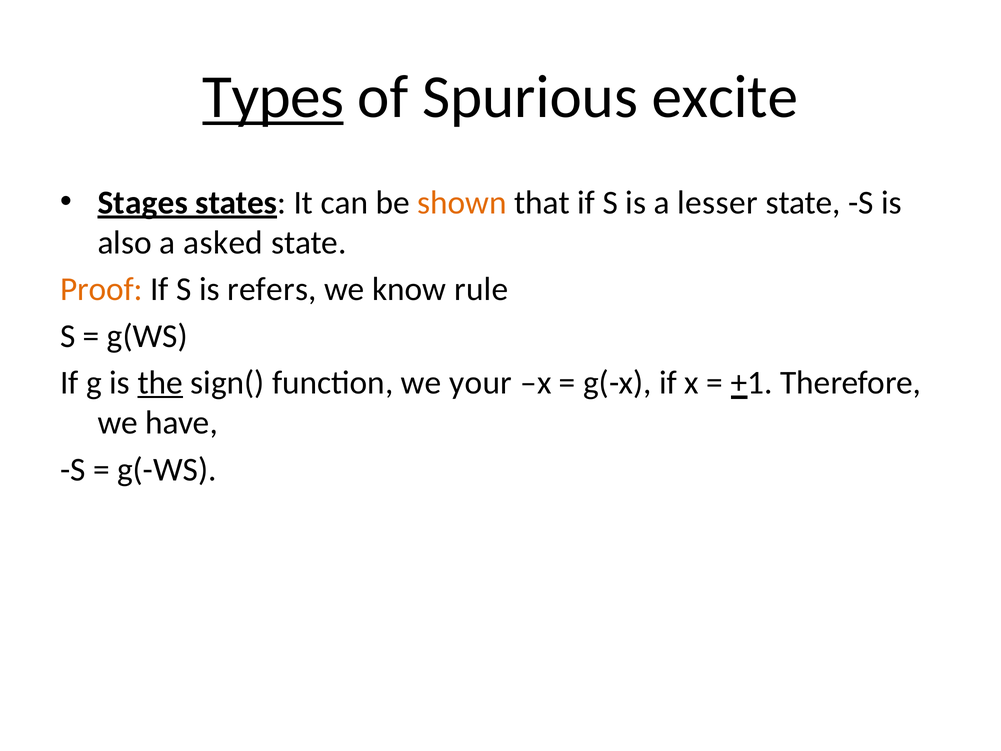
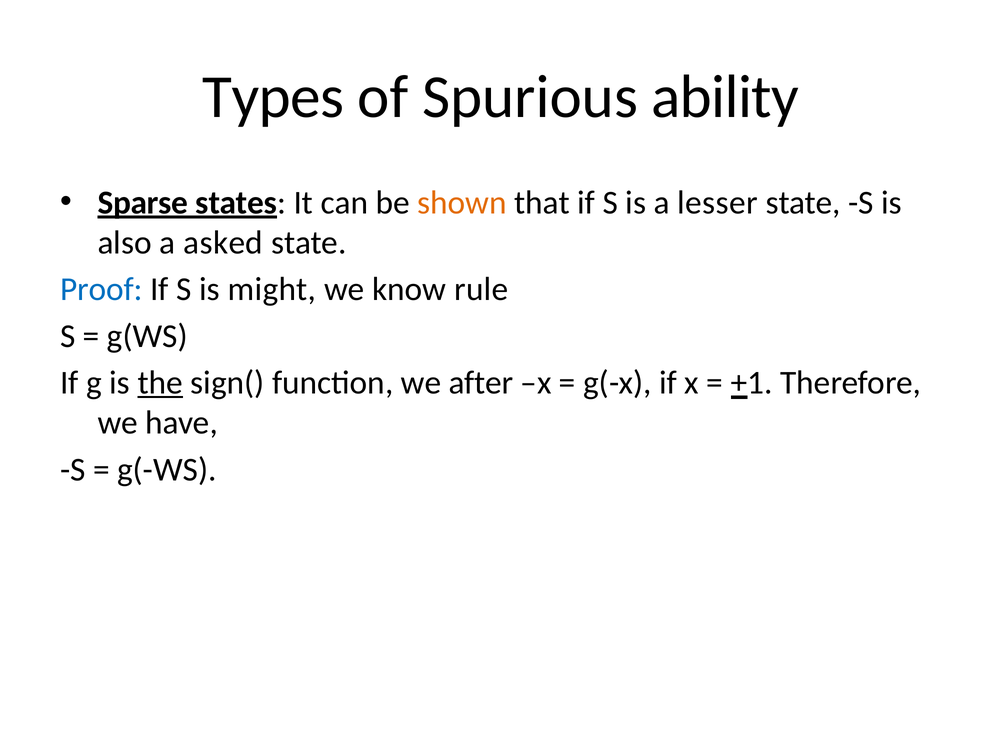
Types underline: present -> none
excite: excite -> ability
Stages: Stages -> Sparse
Proof colour: orange -> blue
refers: refers -> might
your: your -> after
